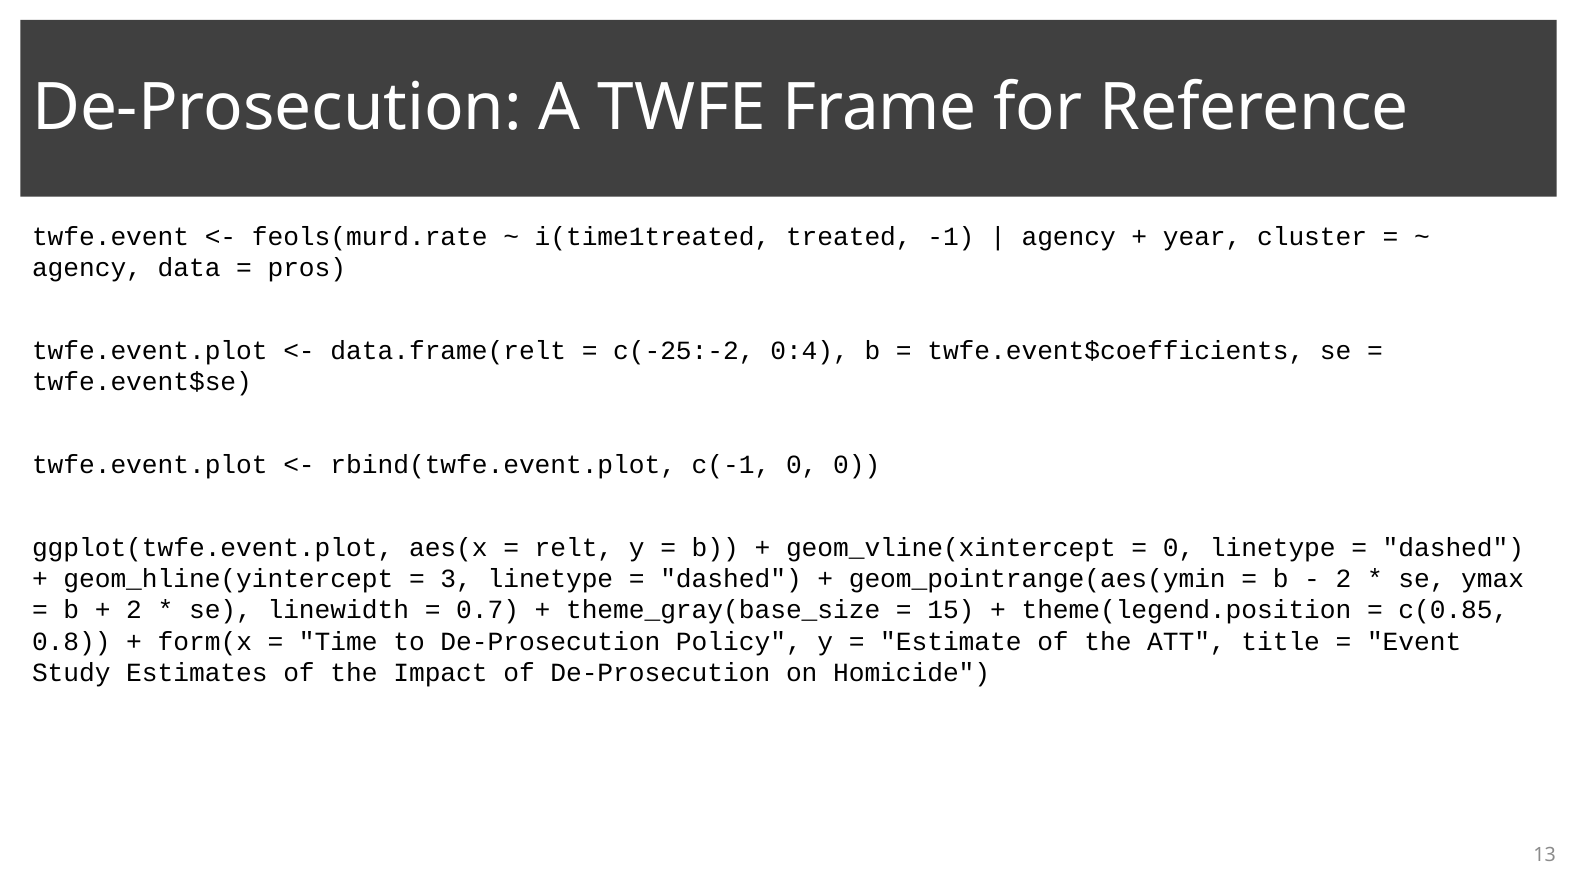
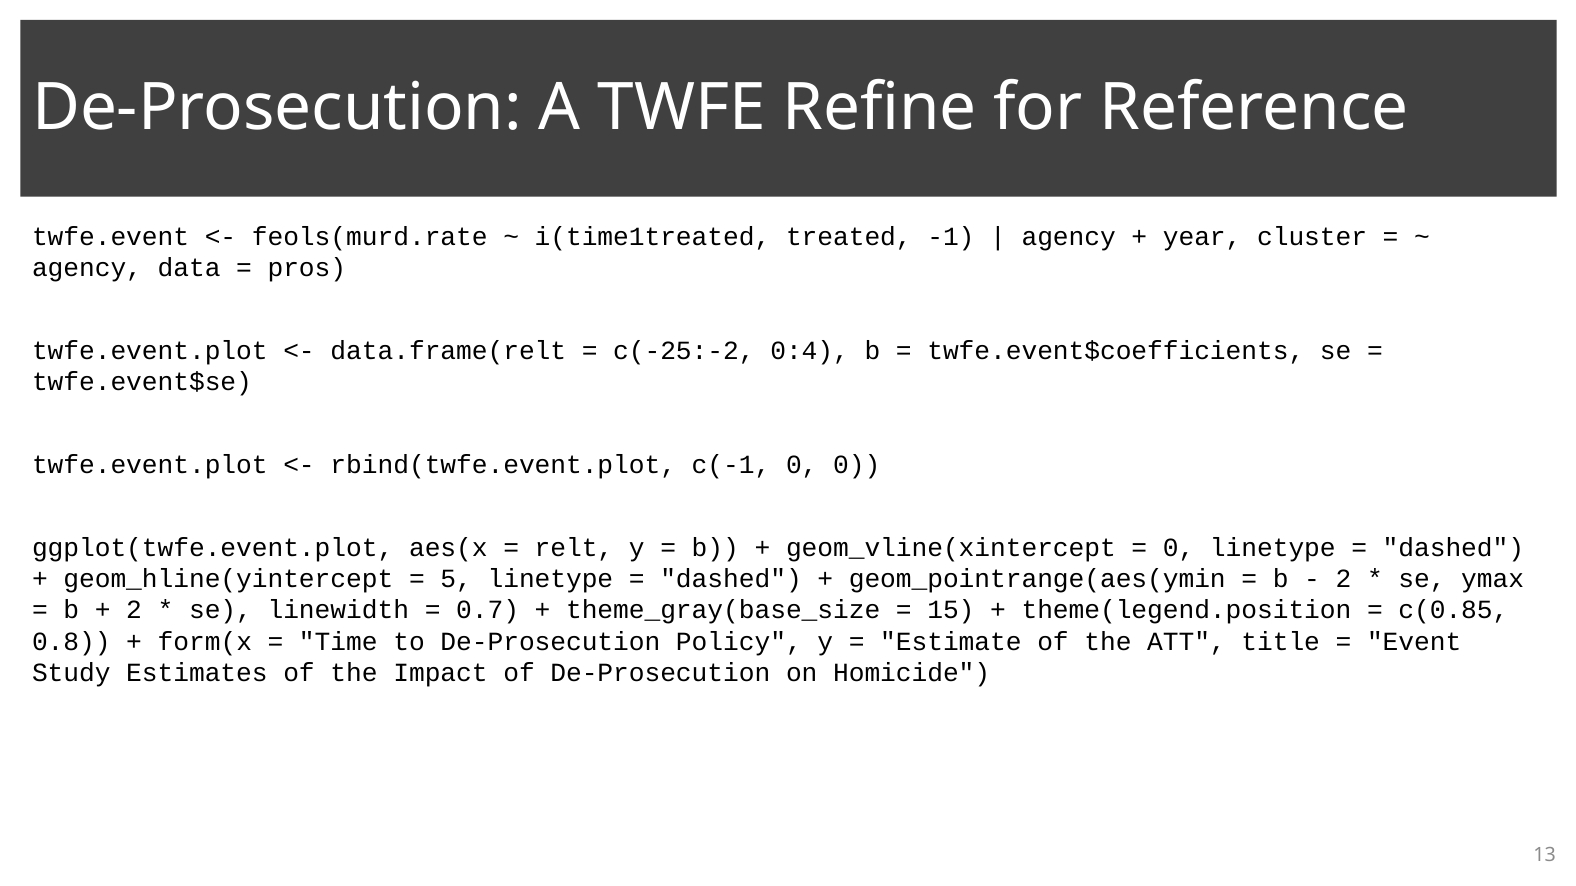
Frame: Frame -> Refine
3: 3 -> 5
